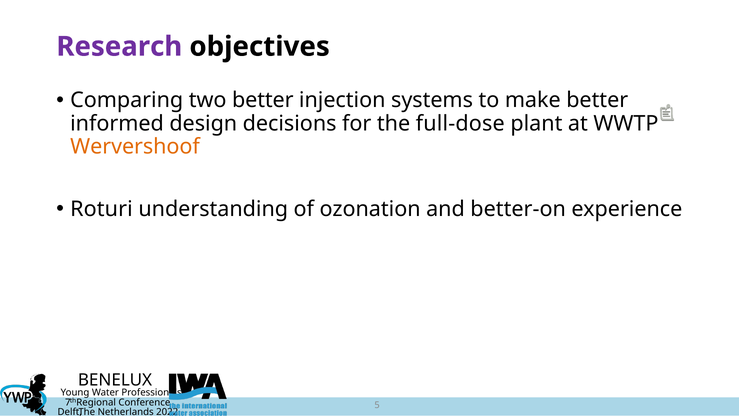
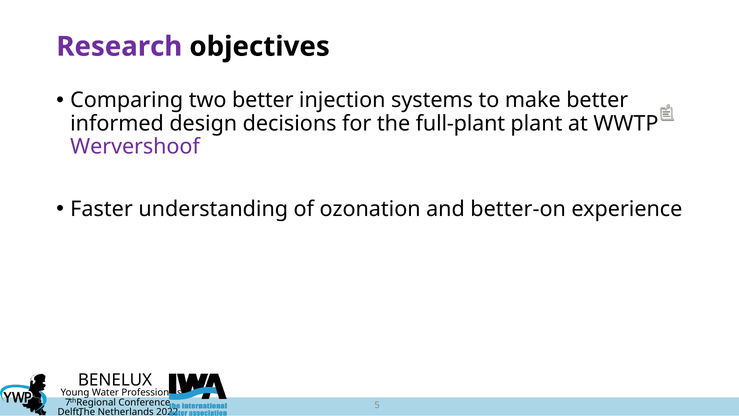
full-dose: full-dose -> full-plant
Wervershoof colour: orange -> purple
Roturi: Roturi -> Faster
